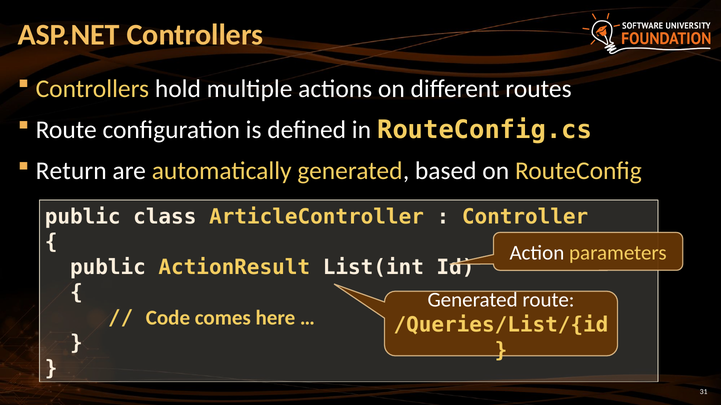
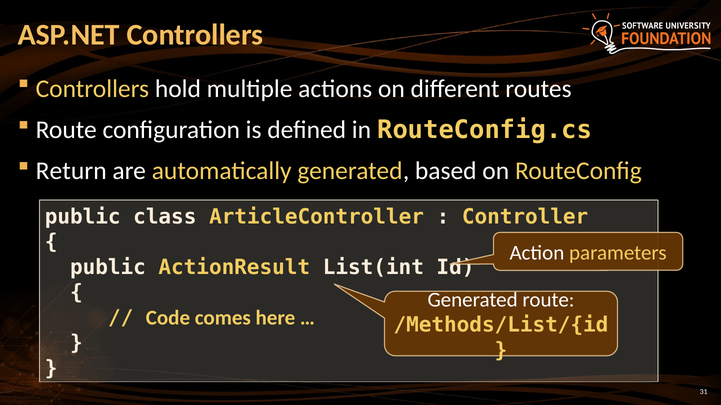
/Queries/List/{id: /Queries/List/{id -> /Methods/List/{id
